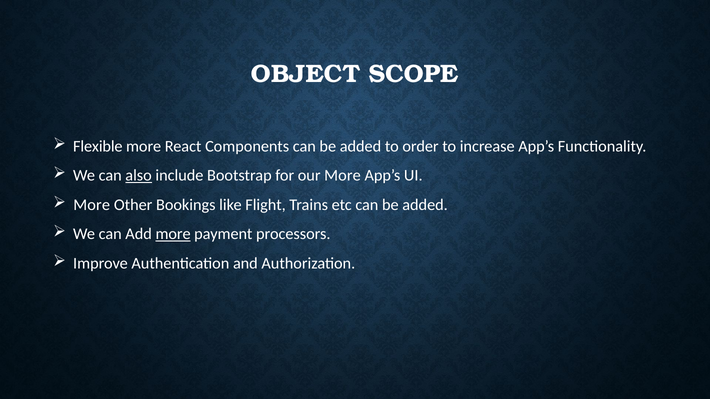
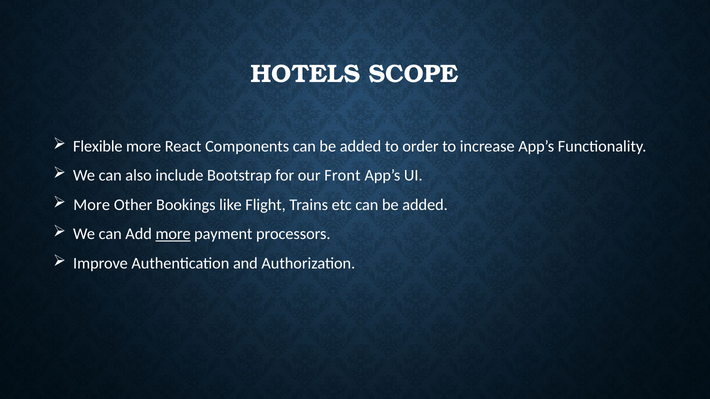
OBJECT: OBJECT -> HOTELS
also underline: present -> none
our More: More -> Front
